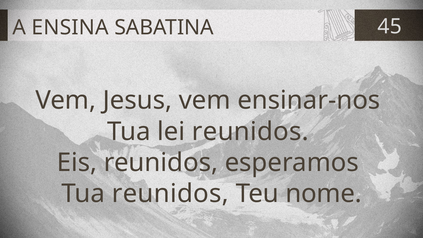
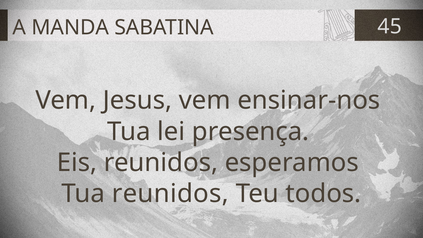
ENSINA: ENSINA -> MANDA
lei reunidos: reunidos -> presença
nome: nome -> todos
